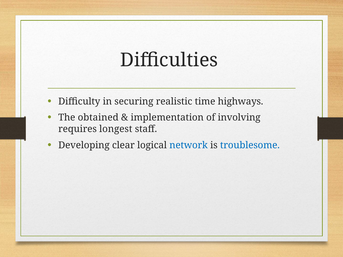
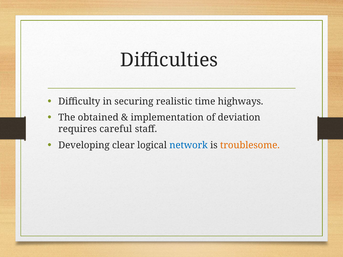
involving: involving -> deviation
longest: longest -> careful
troublesome colour: blue -> orange
